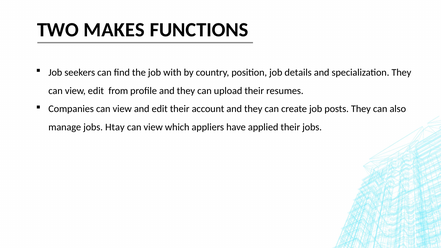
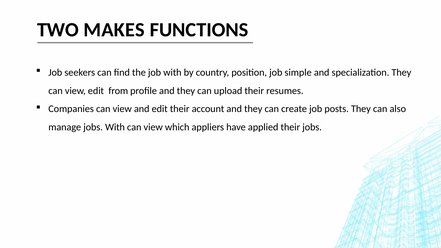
details: details -> simple
jobs Htay: Htay -> With
